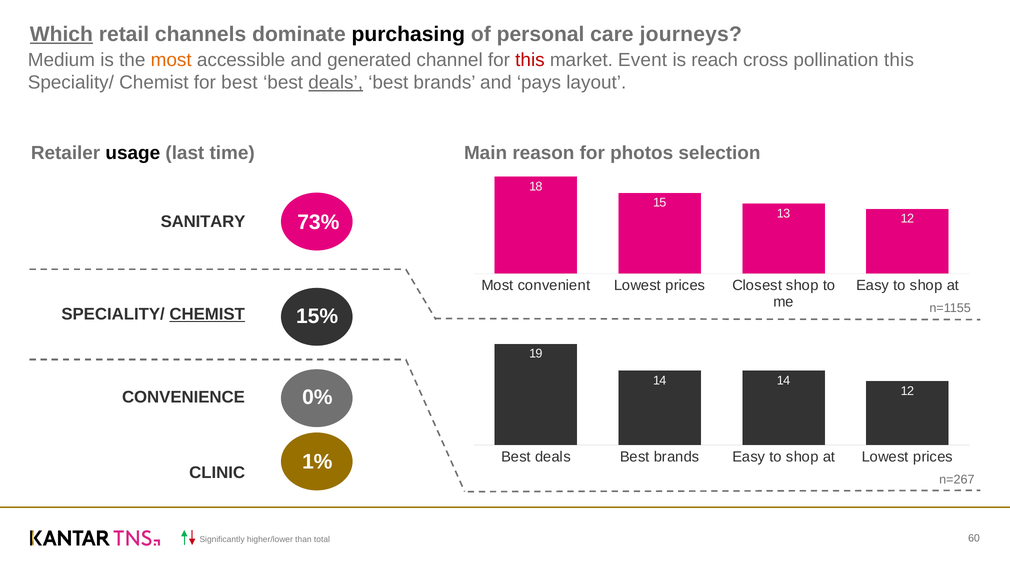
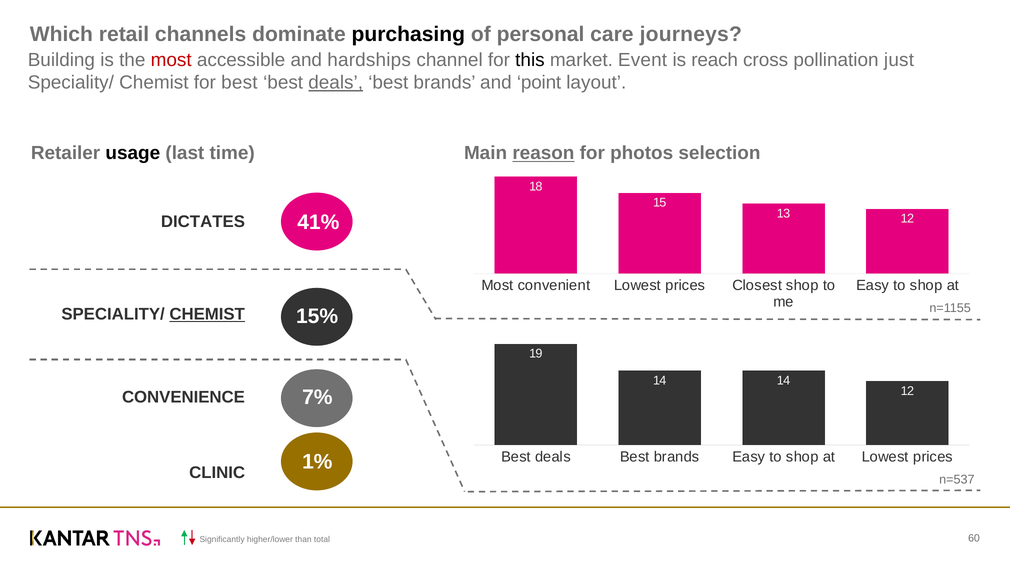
Which underline: present -> none
Medium: Medium -> Building
most at (171, 60) colour: orange -> red
generated: generated -> hardships
this at (530, 60) colour: red -> black
pollination this: this -> just
pays: pays -> point
reason underline: none -> present
73%: 73% -> 41%
SANITARY: SANITARY -> DICTATES
0%: 0% -> 7%
n=267: n=267 -> n=537
